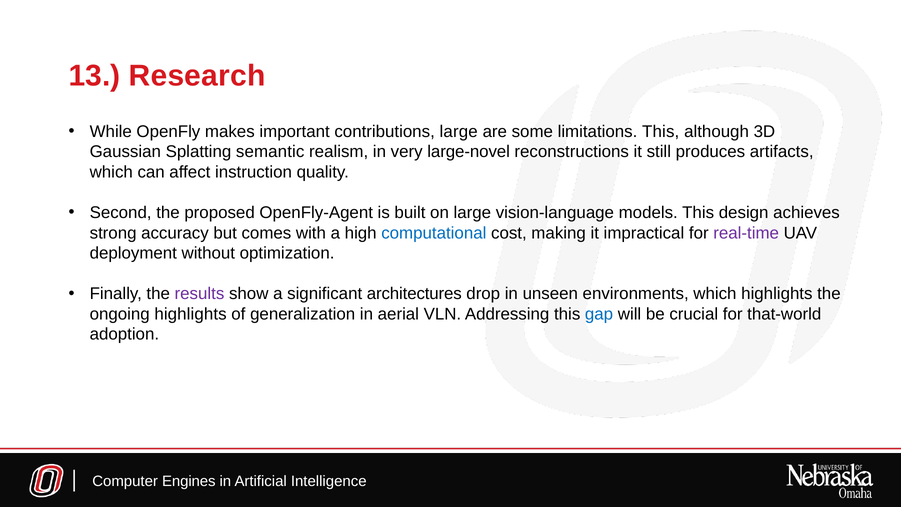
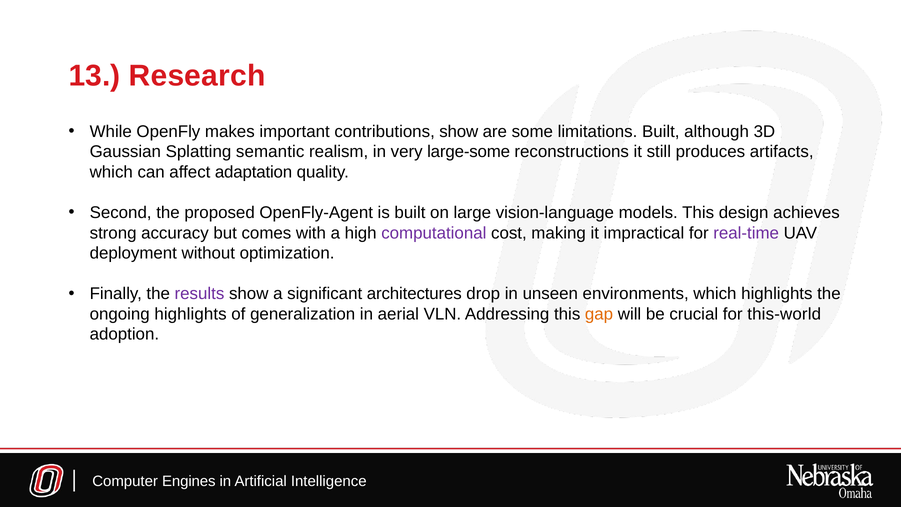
contributions large: large -> show
limitations This: This -> Built
large-novel: large-novel -> large-some
instruction: instruction -> adaptation
computational colour: blue -> purple
gap colour: blue -> orange
that-world: that-world -> this-world
